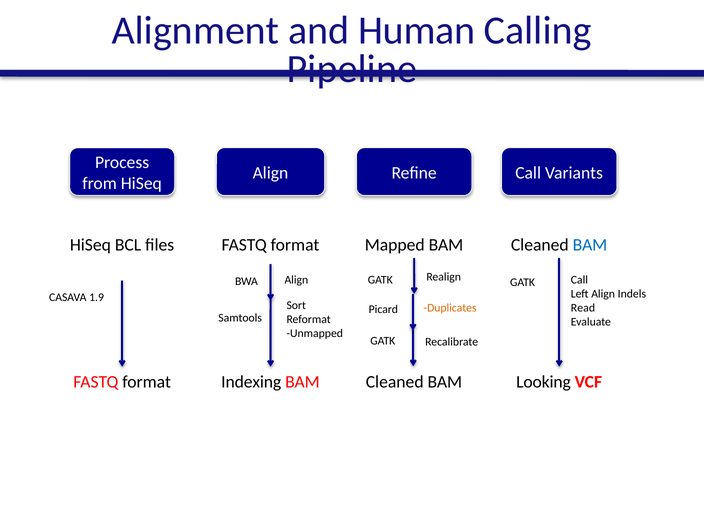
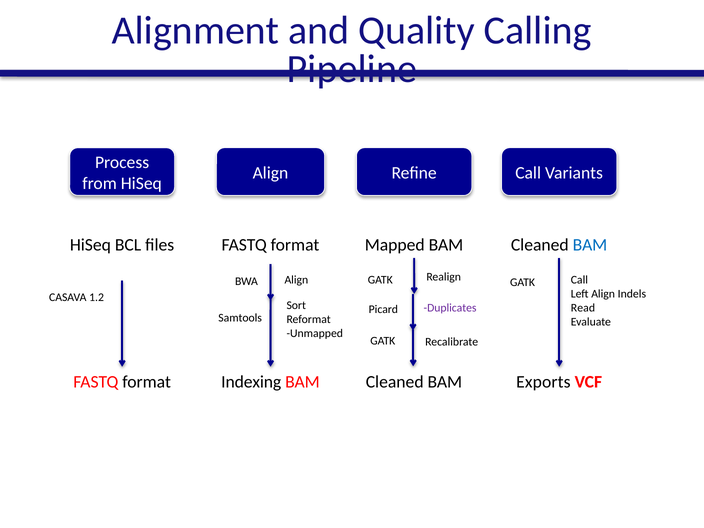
Human: Human -> Quality
1.9: 1.9 -> 1.2
Duplicates colour: orange -> purple
Looking: Looking -> Exports
